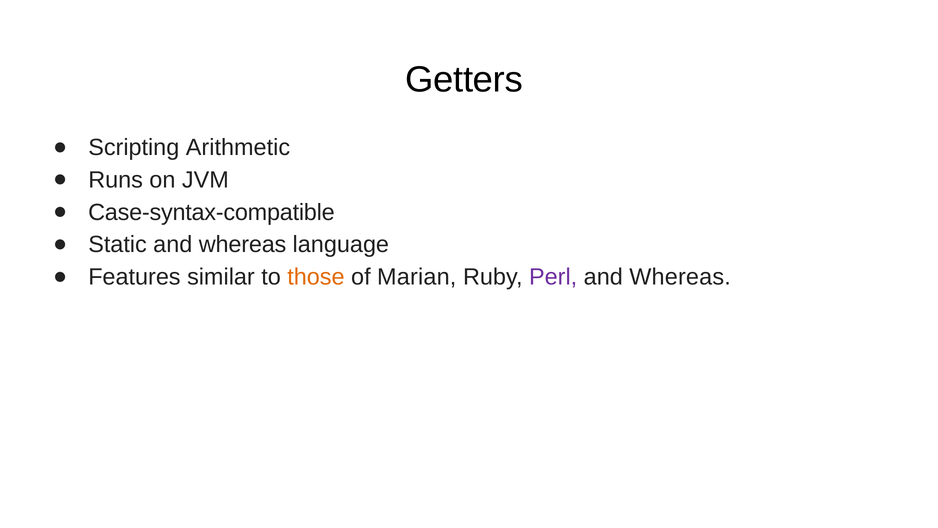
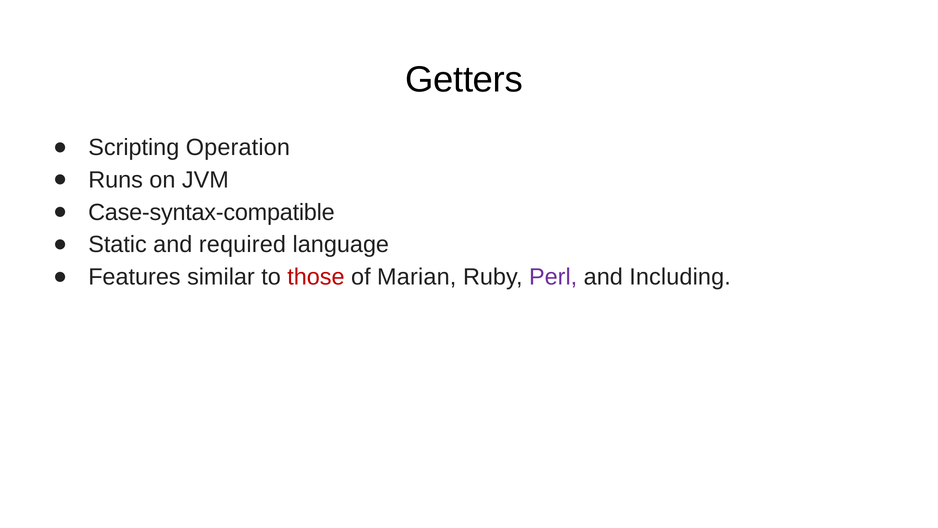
Arithmetic: Arithmetic -> Operation
Static and whereas: whereas -> required
those colour: orange -> red
Whereas at (680, 277): Whereas -> Including
